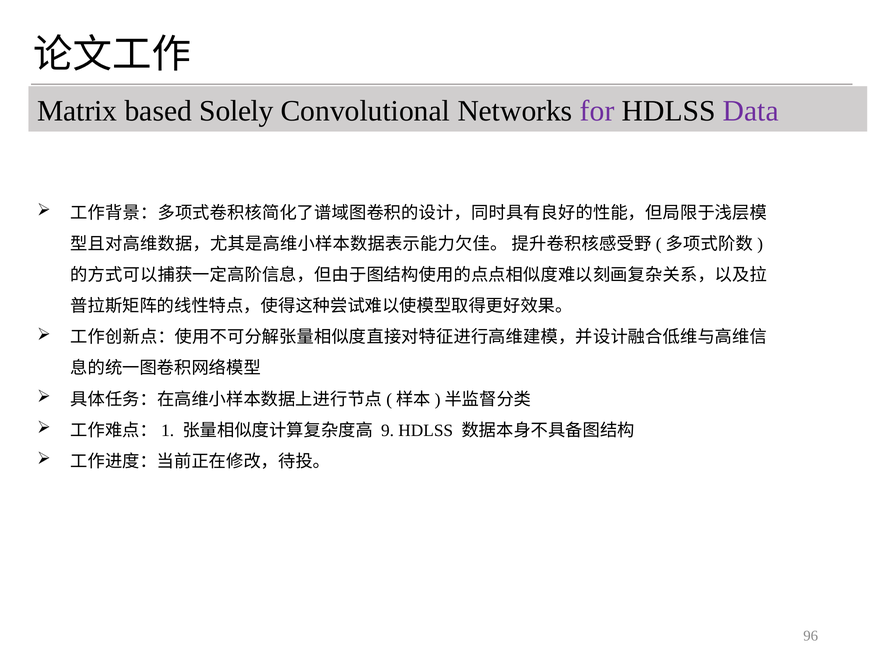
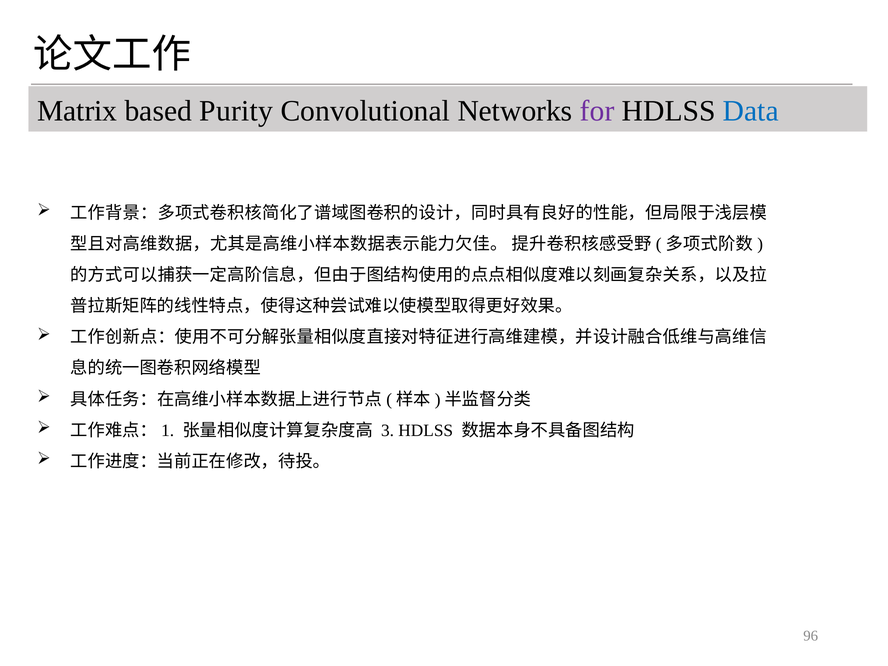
Solely: Solely -> Purity
Data colour: purple -> blue
9: 9 -> 3
